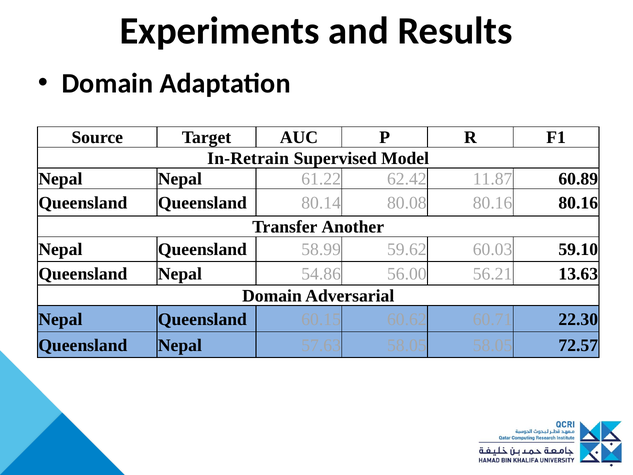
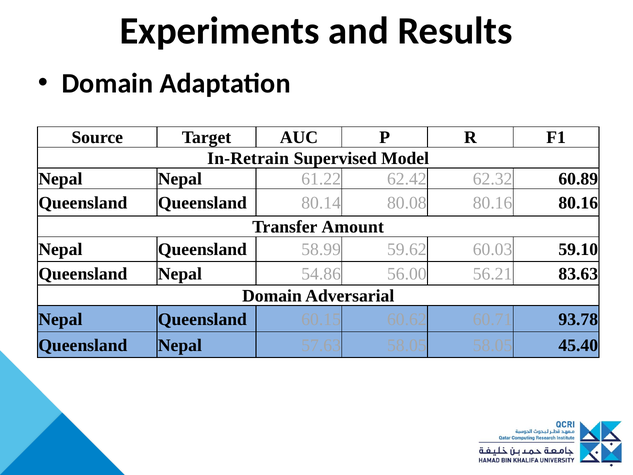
11.87: 11.87 -> 62.32
Another: Another -> Amount
13.63: 13.63 -> 83.63
22.30: 22.30 -> 93.78
72.57: 72.57 -> 45.40
